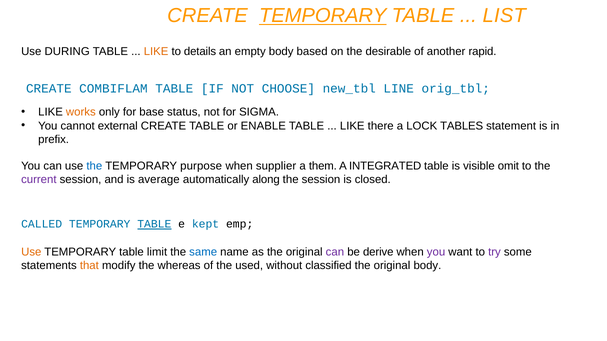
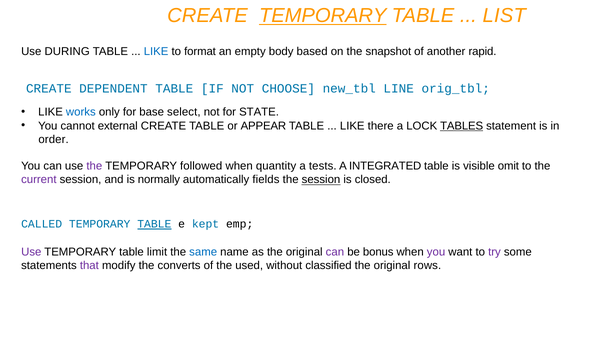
LIKE at (156, 52) colour: orange -> blue
details: details -> format
desirable: desirable -> snapshot
COMBIFLAM: COMBIFLAM -> DEPENDENT
works colour: orange -> blue
status: status -> select
SIGMA: SIGMA -> STATE
ENABLE: ENABLE -> APPEAR
TABLES underline: none -> present
prefix: prefix -> order
the at (94, 166) colour: blue -> purple
purpose: purpose -> followed
supplier: supplier -> quantity
them: them -> tests
average: average -> normally
along: along -> fields
session at (321, 180) underline: none -> present
Use at (31, 252) colour: orange -> purple
derive: derive -> bonus
that colour: orange -> purple
whereas: whereas -> converts
original body: body -> rows
